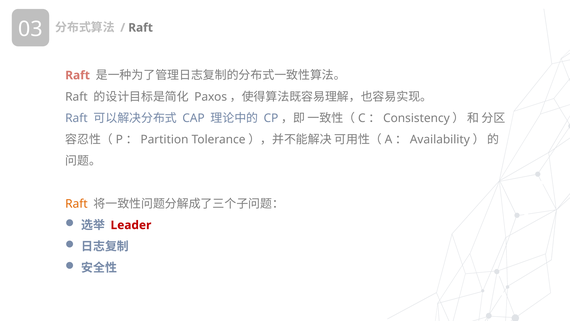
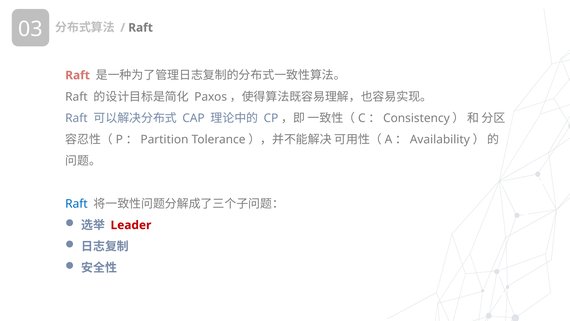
Raft at (76, 204) colour: orange -> blue
